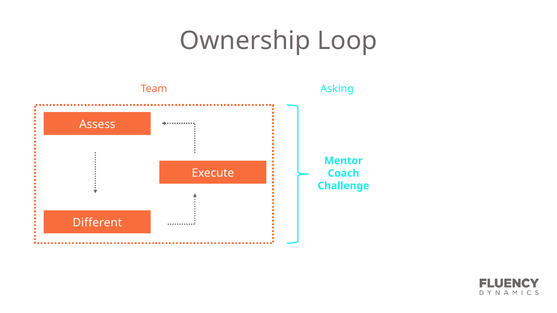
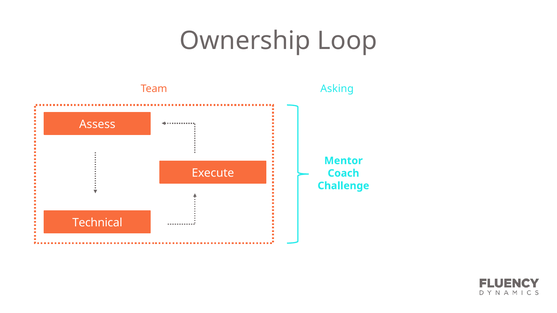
Different: Different -> Technical
